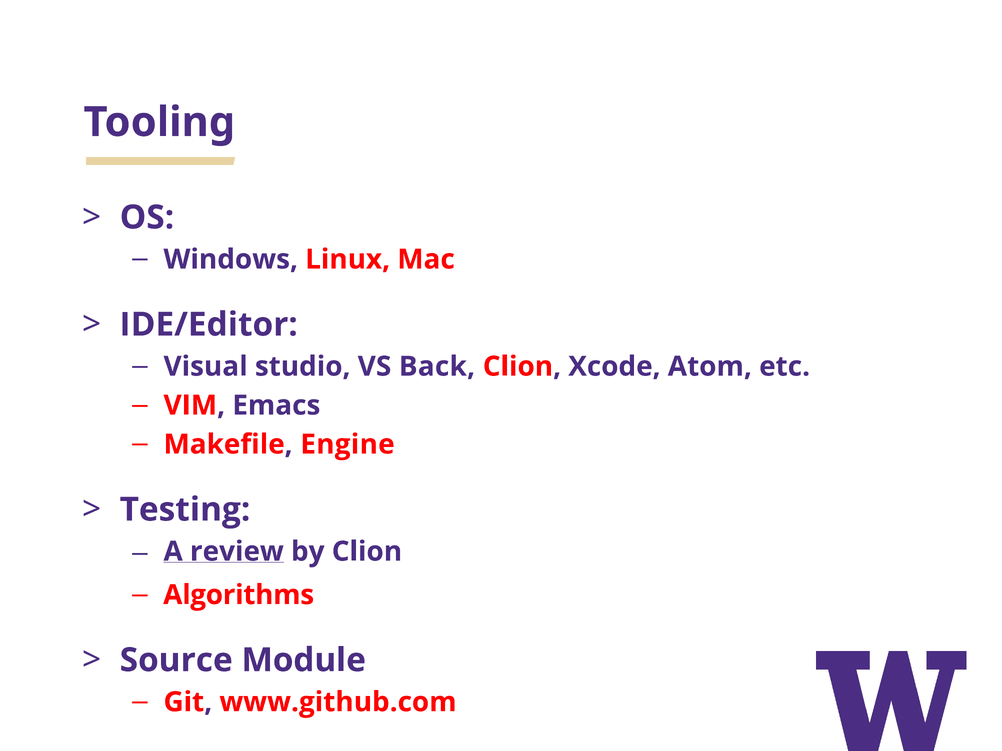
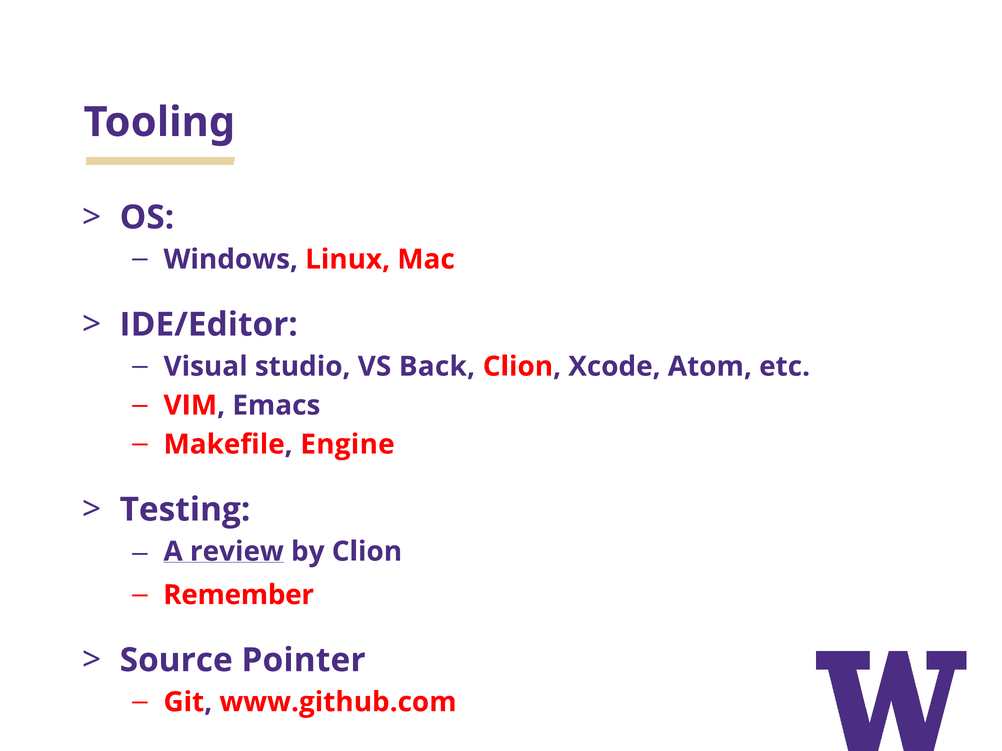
Algorithms: Algorithms -> Remember
Module: Module -> Pointer
